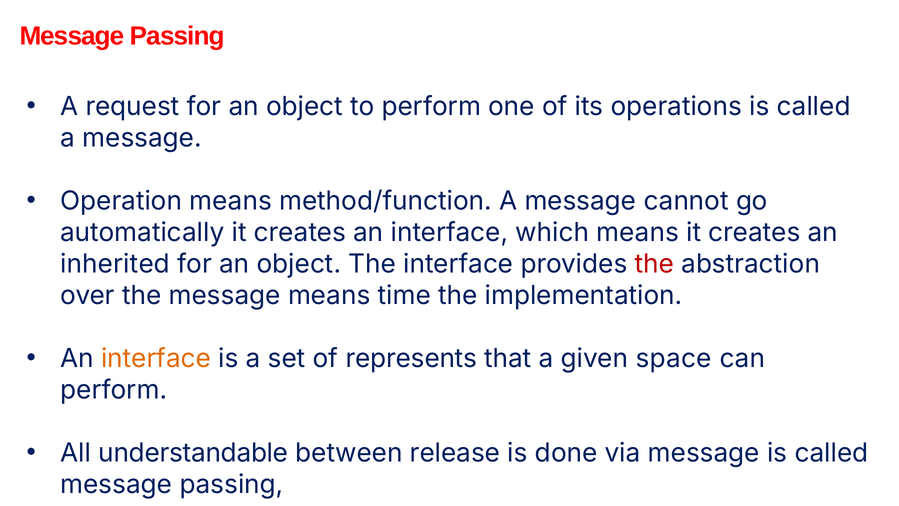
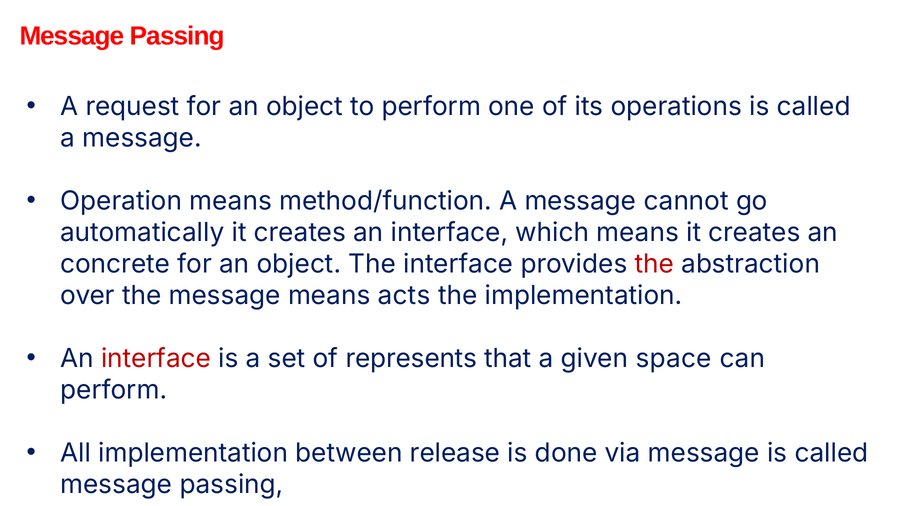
inherited: inherited -> concrete
time: time -> acts
interface at (156, 358) colour: orange -> red
All understandable: understandable -> implementation
